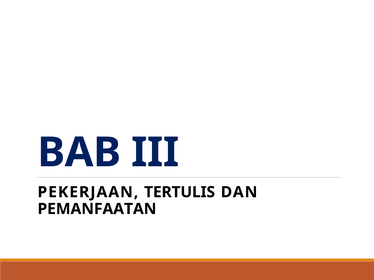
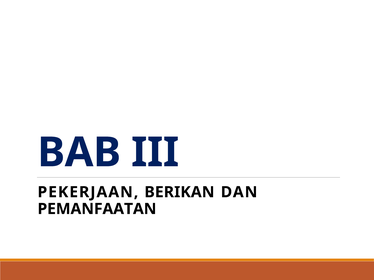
TERTULIS: TERTULIS -> BERIKAN
